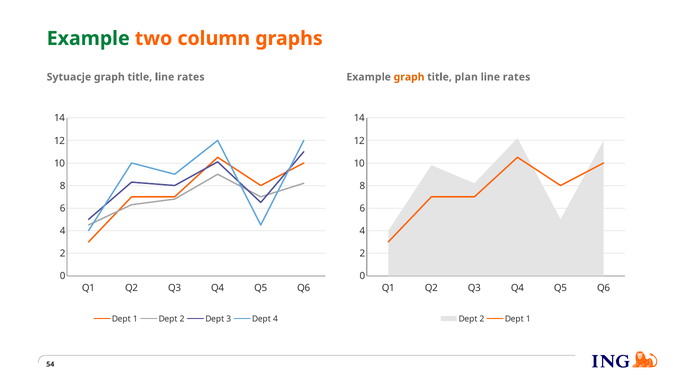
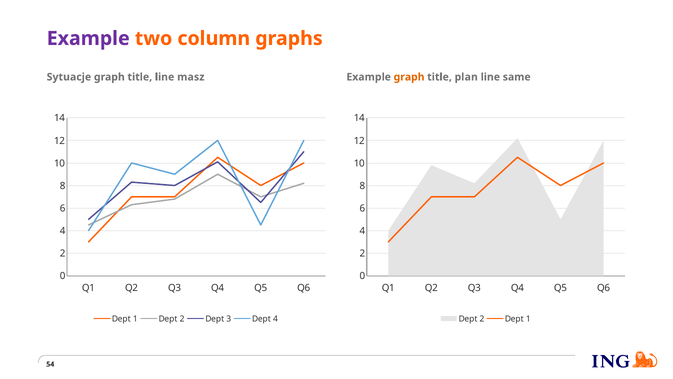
Example at (88, 38) colour: green -> purple
title line rates: rates -> masz
rates at (517, 77): rates -> same
